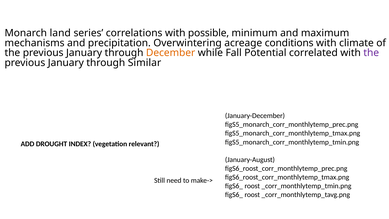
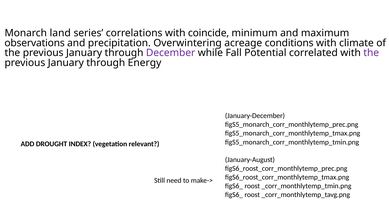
possible: possible -> coincide
mechanisms: mechanisms -> observations
December colour: orange -> purple
Similar: Similar -> Energy
